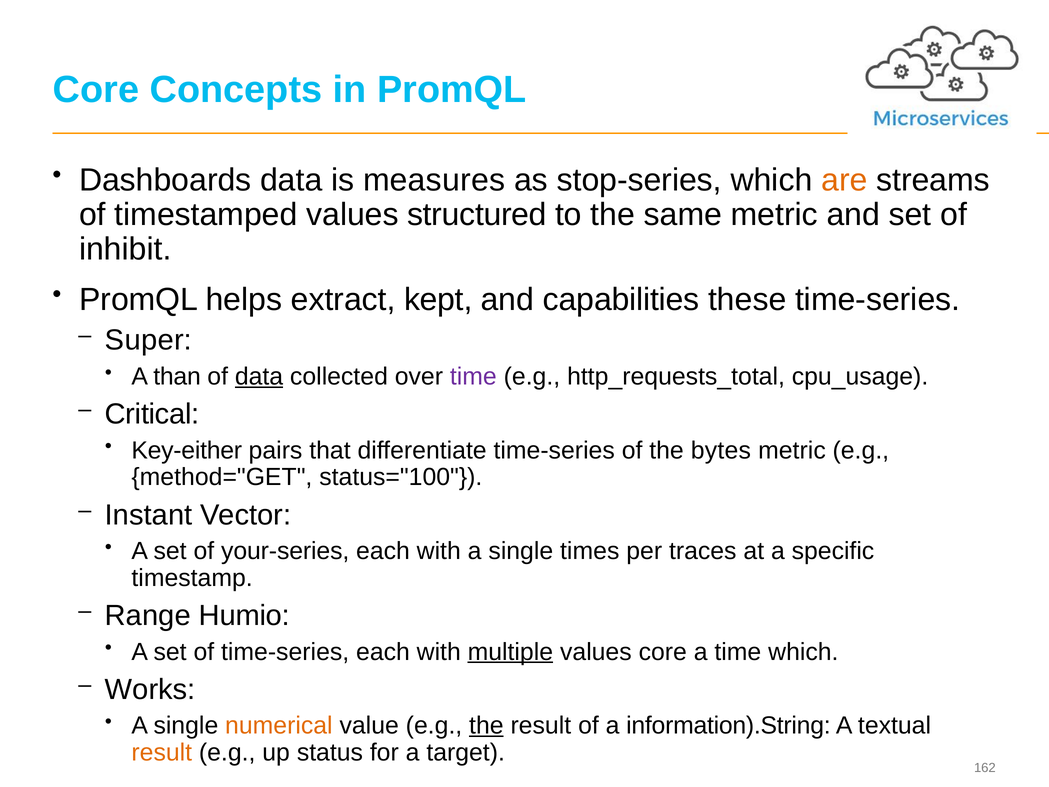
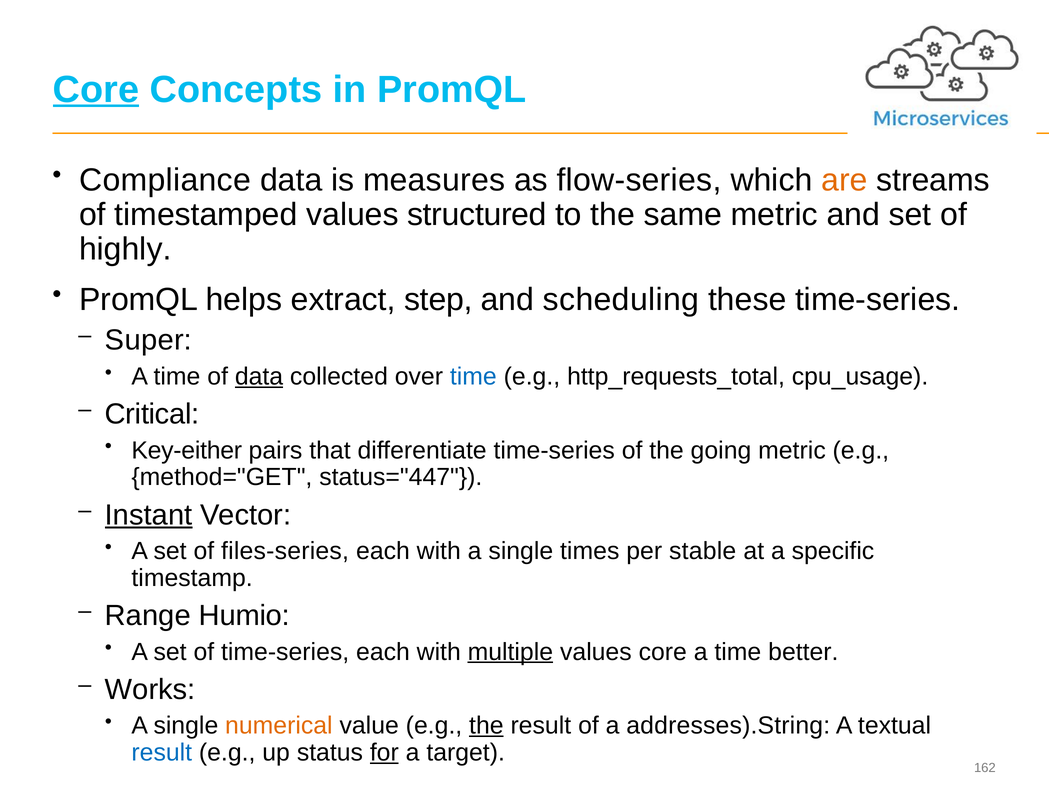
Core at (96, 90) underline: none -> present
Dashboards: Dashboards -> Compliance
stop-series: stop-series -> flow-series
inhibit: inhibit -> highly
kept: kept -> step
capabilities: capabilities -> scheduling
than at (177, 376): than -> time
time at (473, 376) colour: purple -> blue
bytes: bytes -> going
status="100: status="100 -> status="447
Instant underline: none -> present
your-series: your-series -> files-series
traces: traces -> stable
time which: which -> better
information).String: information).String -> addresses).String
result at (162, 752) colour: orange -> blue
for underline: none -> present
